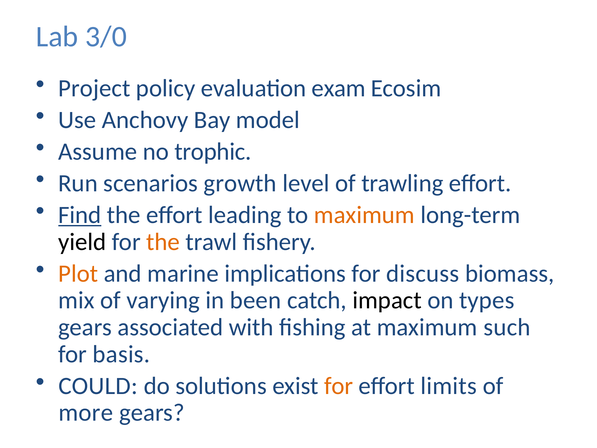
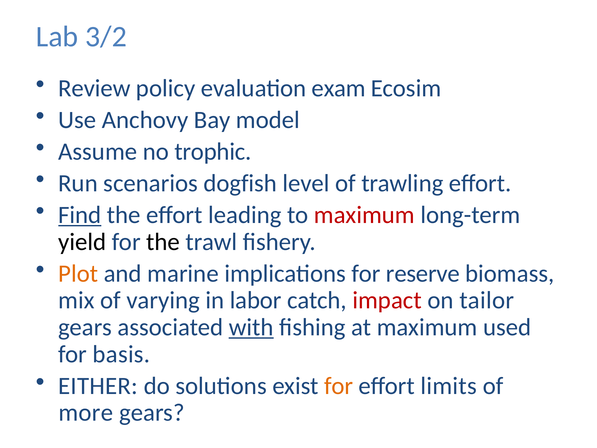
3/0: 3/0 -> 3/2
Project: Project -> Review
growth: growth -> dogfish
maximum at (364, 215) colour: orange -> red
the at (163, 242) colour: orange -> black
discuss: discuss -> reserve
been: been -> labor
impact colour: black -> red
types: types -> tailor
with underline: none -> present
such: such -> used
COULD: COULD -> EITHER
